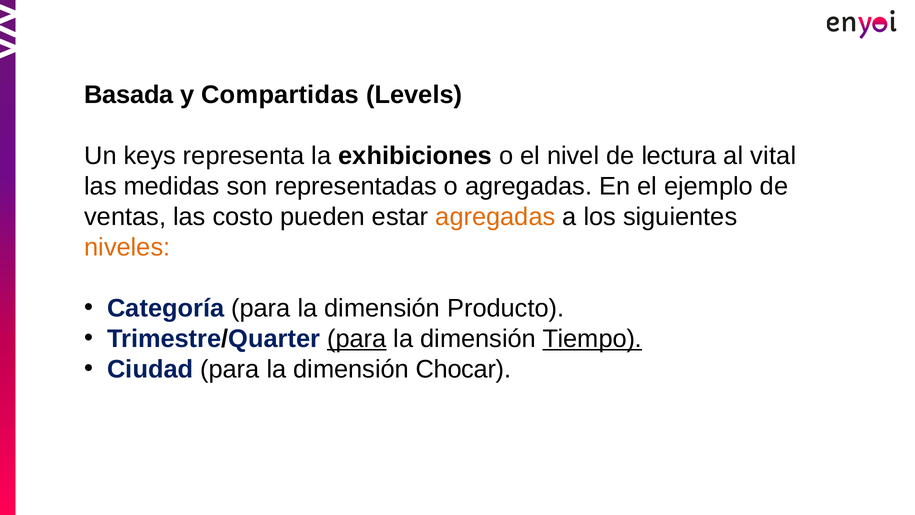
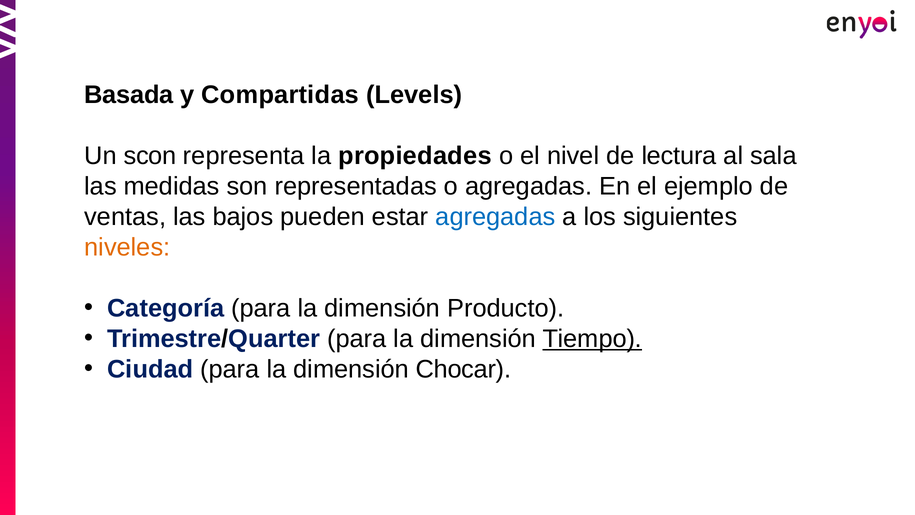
keys: keys -> scon
exhibiciones: exhibiciones -> propiedades
vital: vital -> sala
costo: costo -> bajos
agregadas at (495, 217) colour: orange -> blue
para at (357, 339) underline: present -> none
